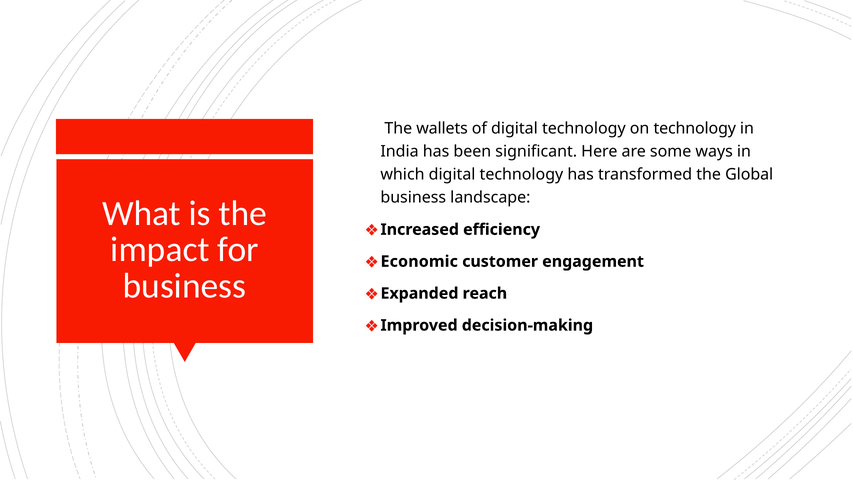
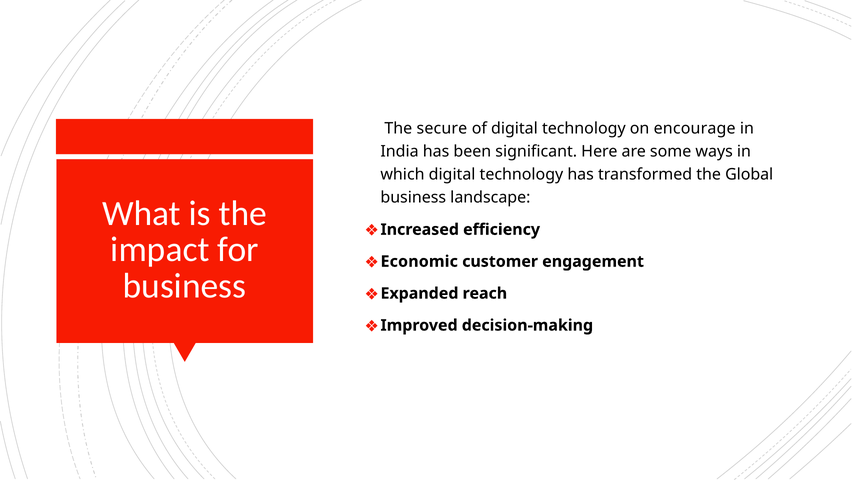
wallets: wallets -> secure
on technology: technology -> encourage
